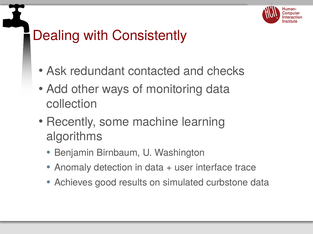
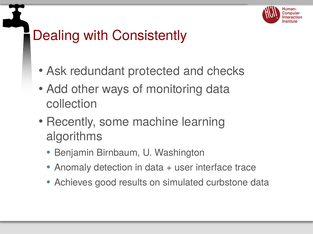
contacted: contacted -> protected
